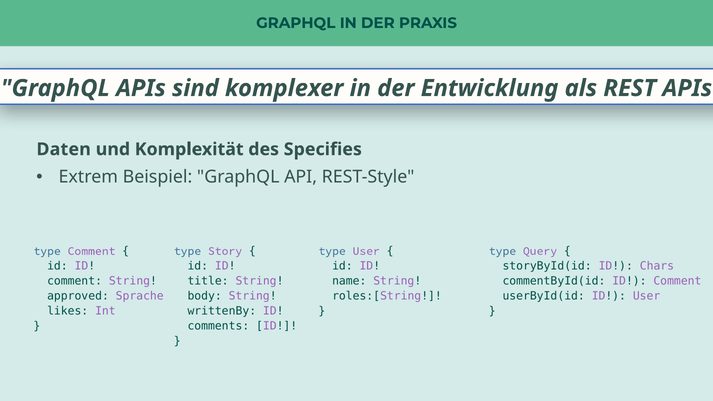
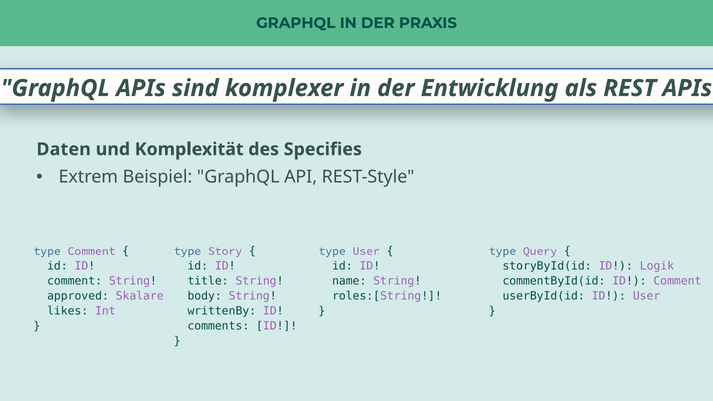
Chars: Chars -> Logik
Sprache: Sprache -> Skalare
